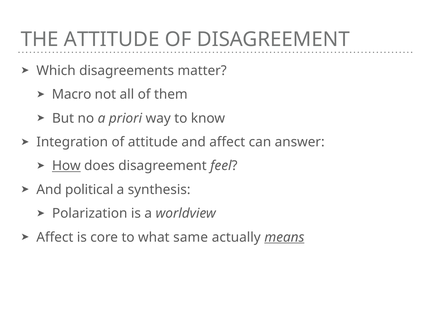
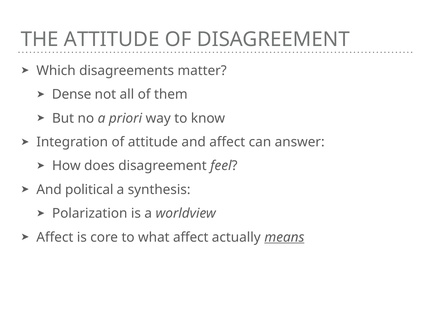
Macro: Macro -> Dense
How underline: present -> none
what same: same -> affect
